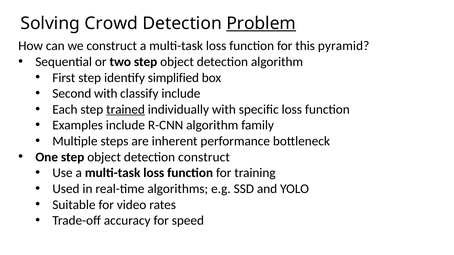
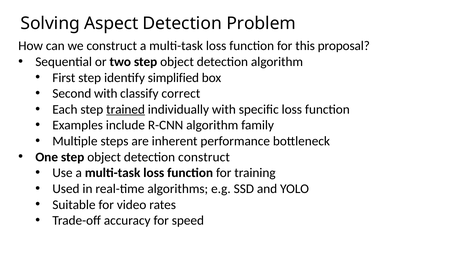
Crowd: Crowd -> Aspect
Problem underline: present -> none
pyramid: pyramid -> proposal
classify include: include -> correct
